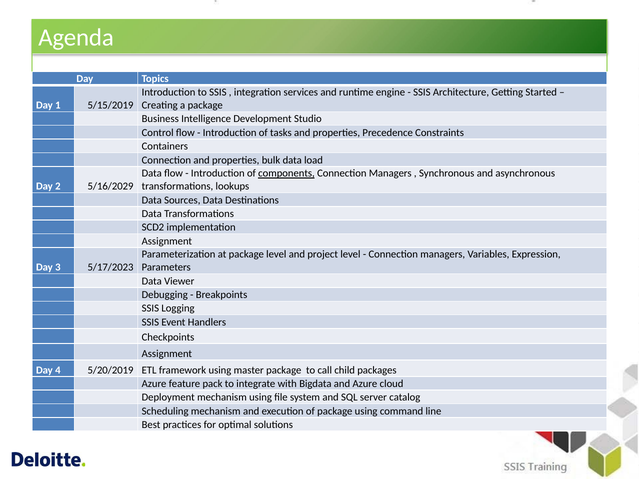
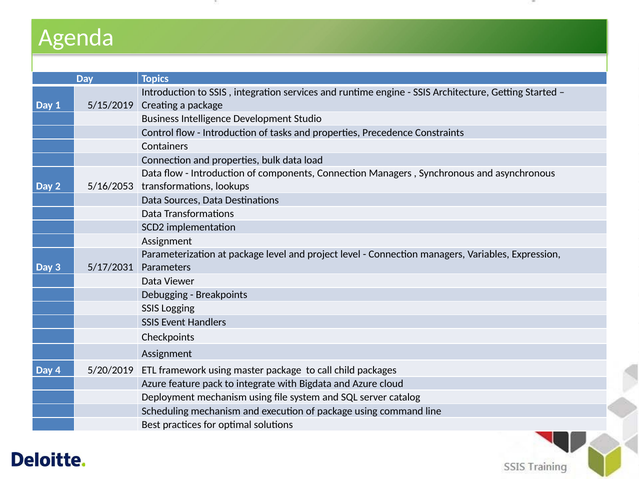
components underline: present -> none
5/16/2029: 5/16/2029 -> 5/16/2053
5/17/2023: 5/17/2023 -> 5/17/2031
